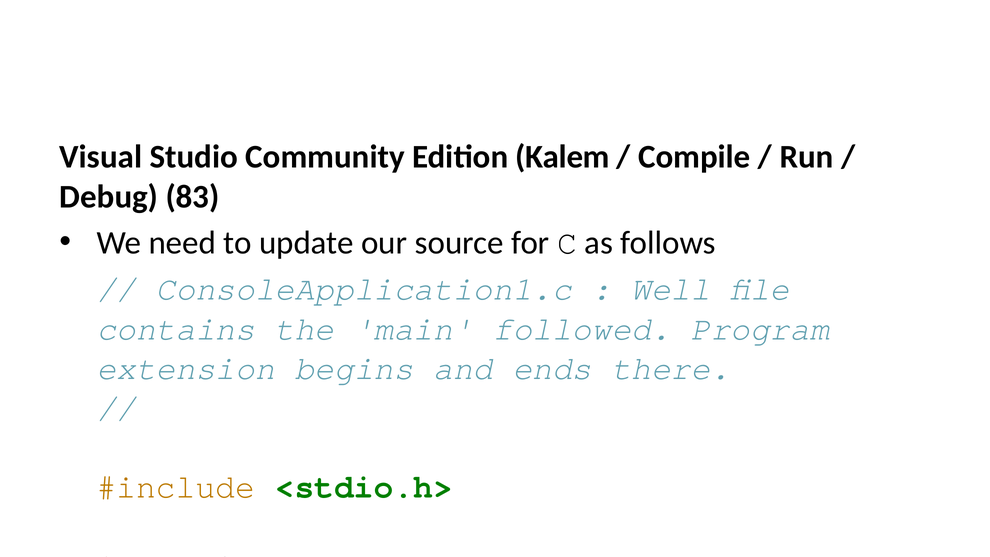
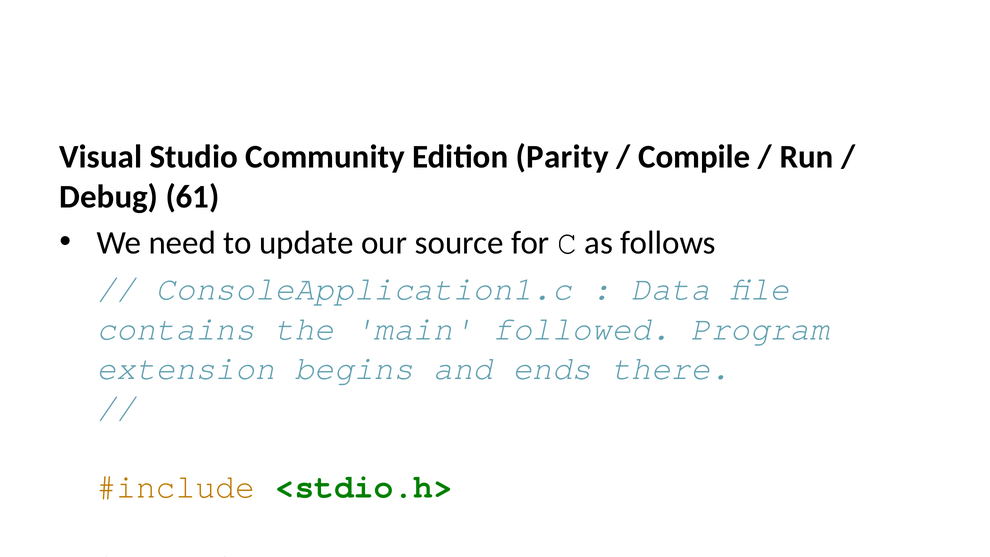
Kalem: Kalem -> Parity
83: 83 -> 61
Well: Well -> Data
